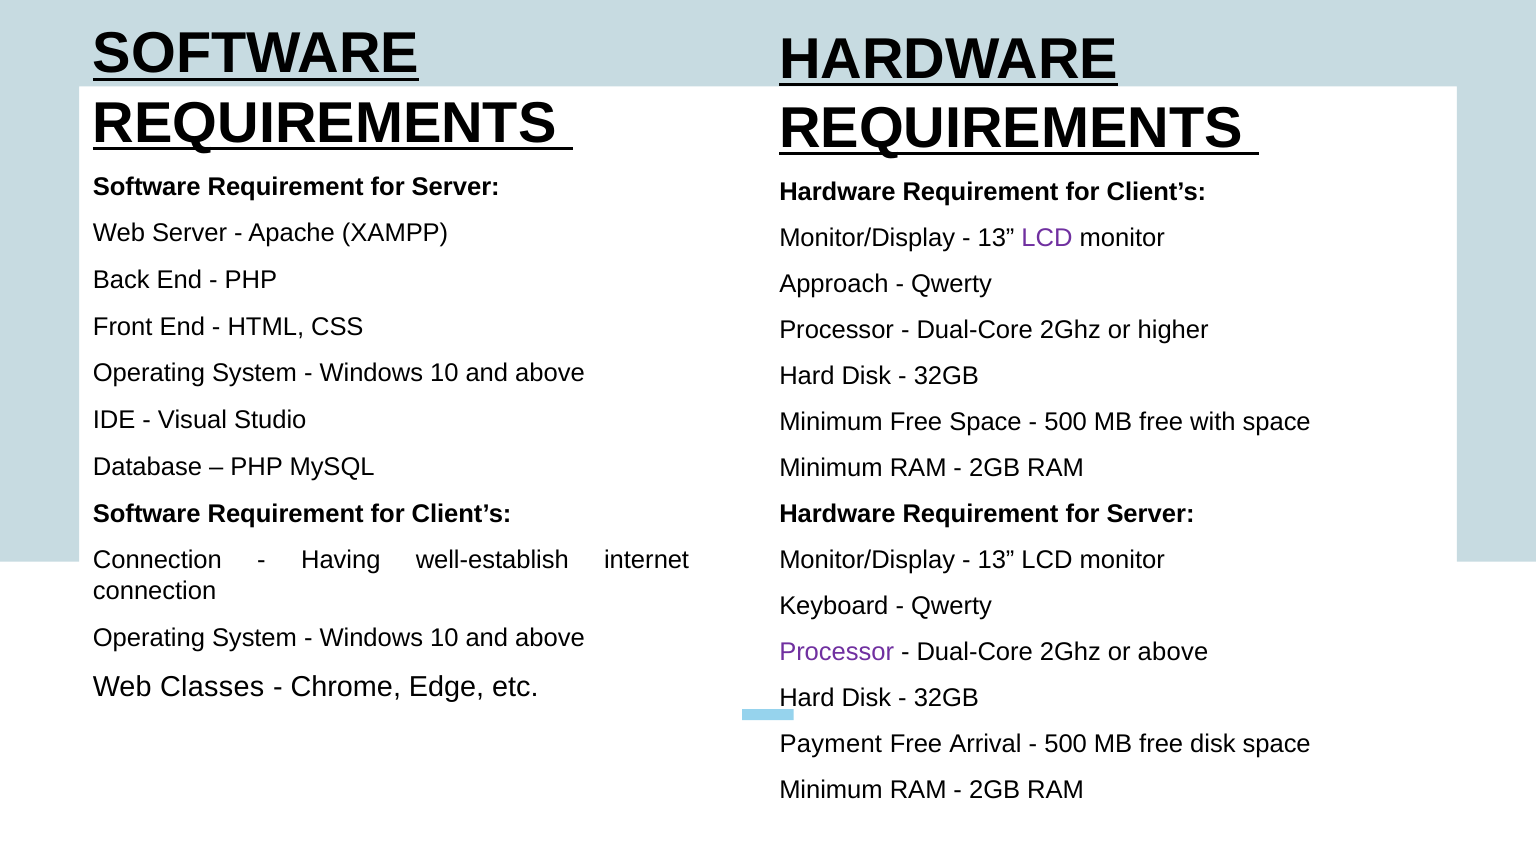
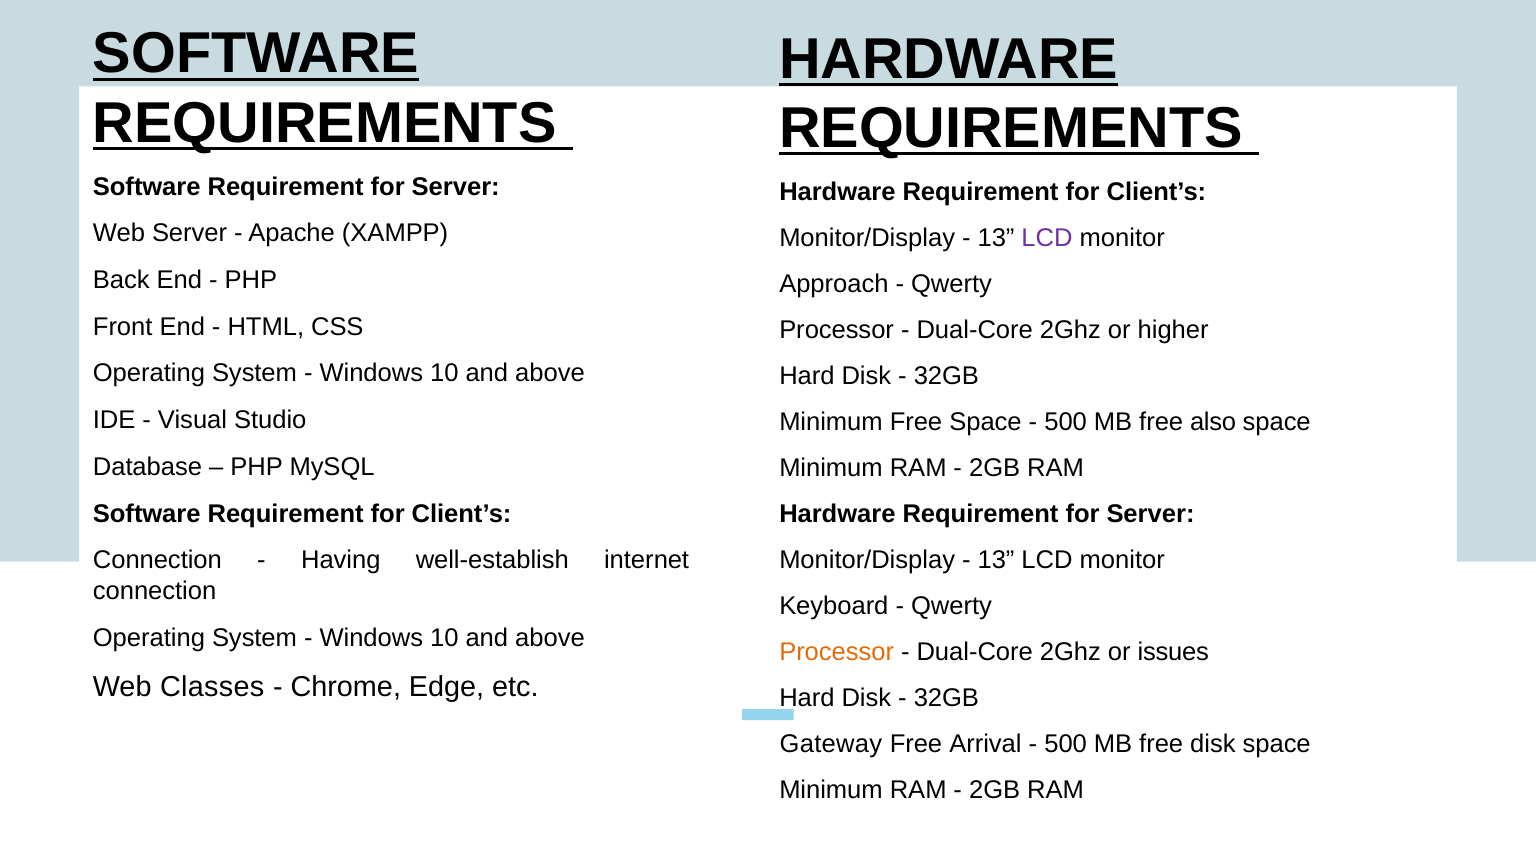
with: with -> also
Processor at (837, 652) colour: purple -> orange
or above: above -> issues
Payment: Payment -> Gateway
